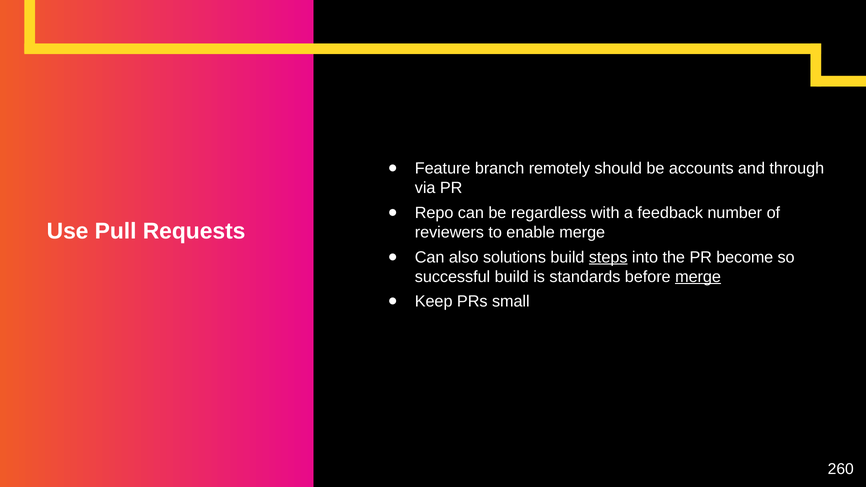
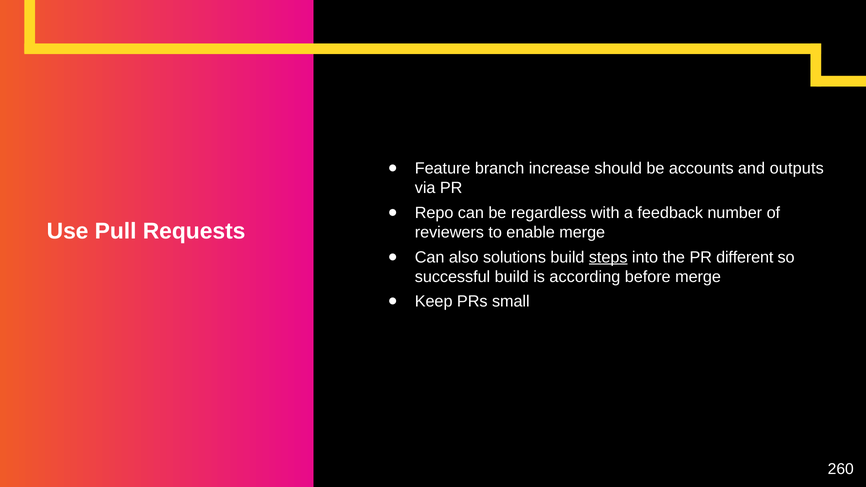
remotely: remotely -> increase
through: through -> outputs
become: become -> different
standards: standards -> according
merge at (698, 277) underline: present -> none
